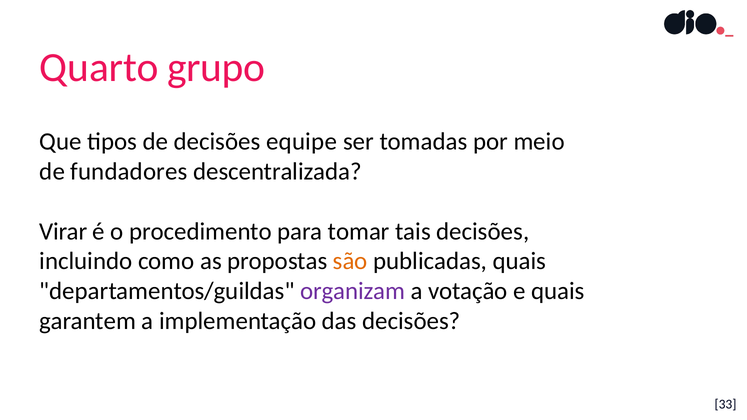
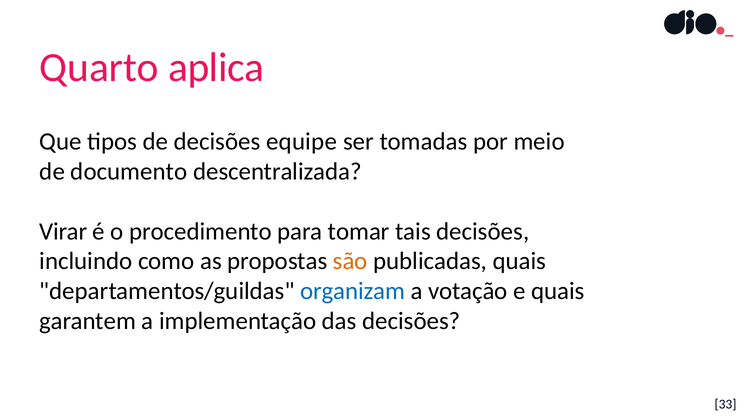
grupo: grupo -> aplica
fundadores: fundadores -> documento
organizam colour: purple -> blue
